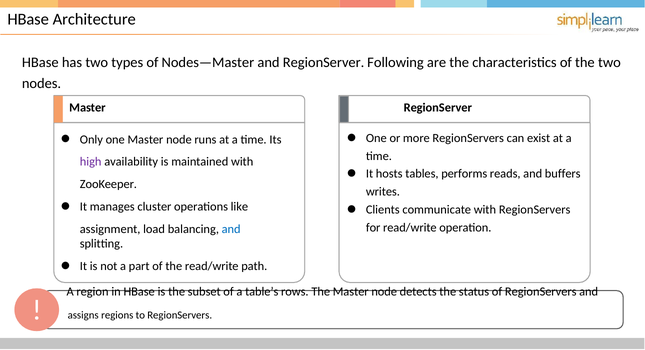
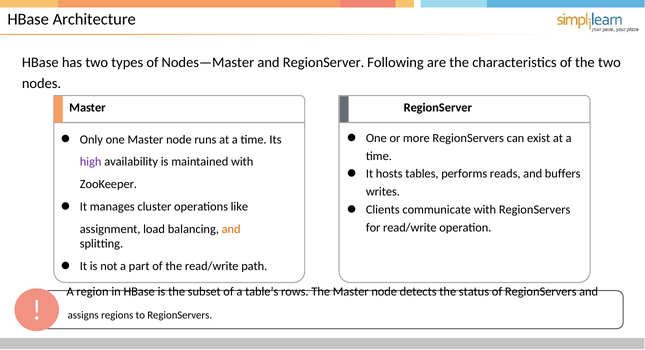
and at (231, 229) colour: blue -> orange
